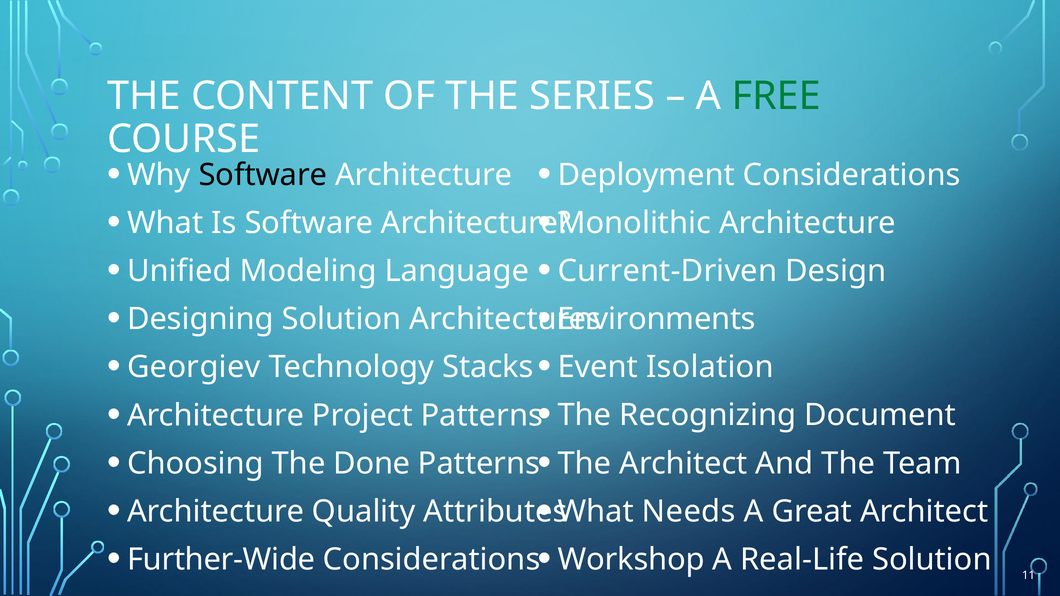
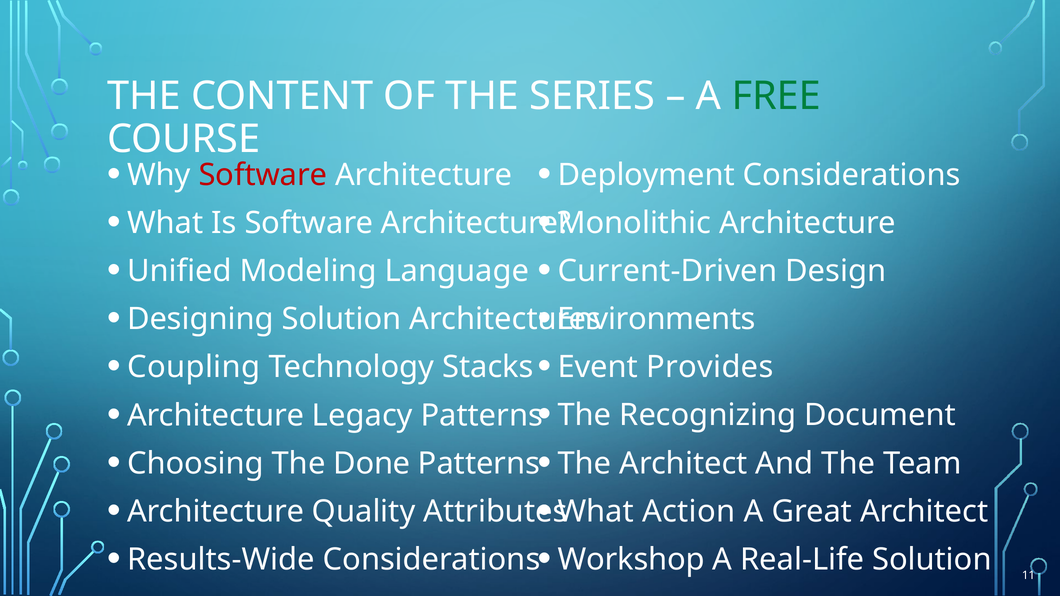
Software at (263, 175) colour: black -> red
Georgiev: Georgiev -> Coupling
Isolation: Isolation -> Provides
Project: Project -> Legacy
Needs: Needs -> Action
Further-Wide: Further-Wide -> Results-Wide
